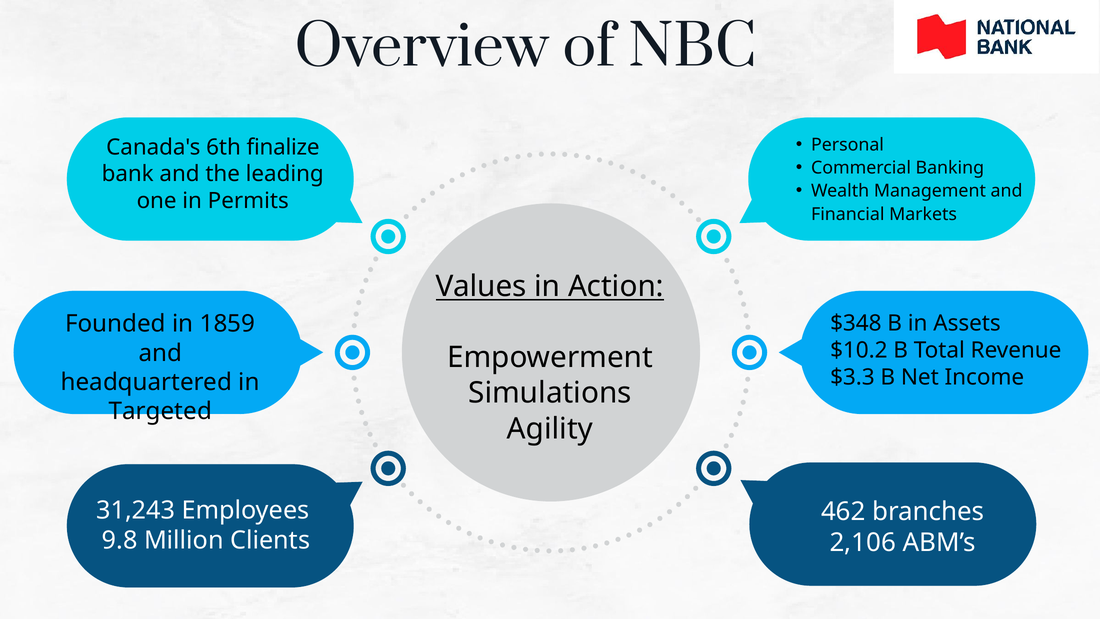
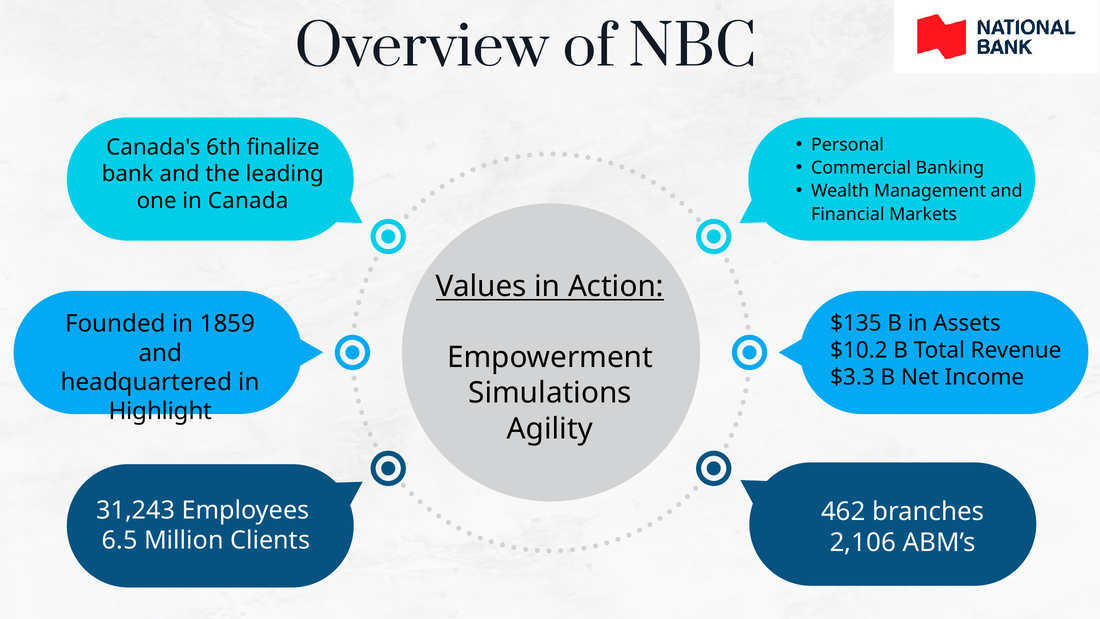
Permits: Permits -> Canada
$348: $348 -> $135
Targeted: Targeted -> Highlight
9.8: 9.8 -> 6.5
